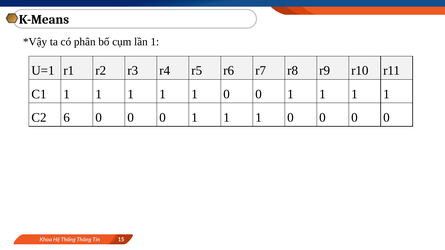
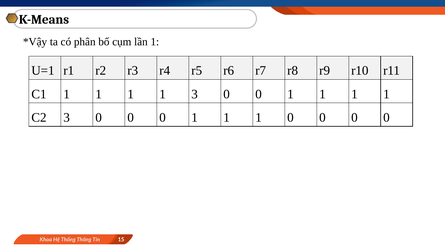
1 at (195, 94): 1 -> 3
C2 6: 6 -> 3
